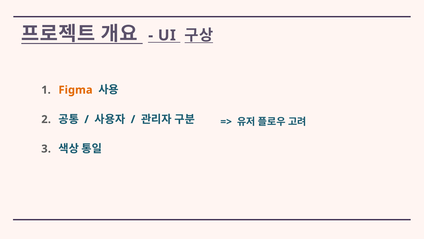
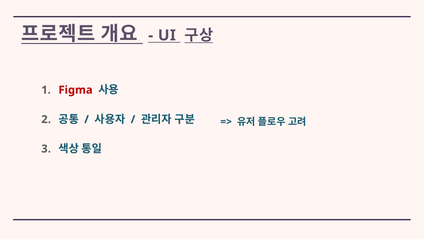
Figma colour: orange -> red
